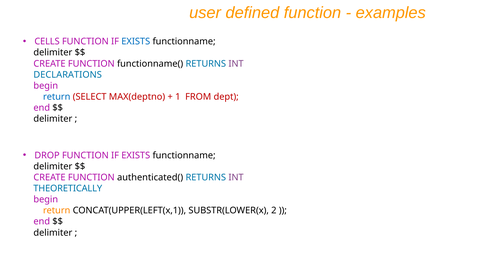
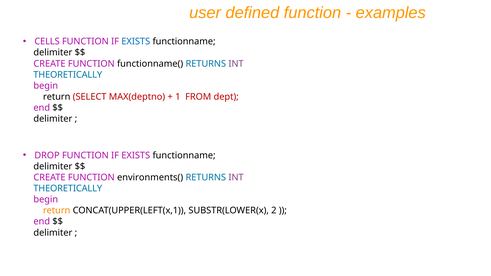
DECLARATIONS at (68, 75): DECLARATIONS -> THEORETICALLY
return at (57, 97) colour: blue -> black
authenticated(: authenticated( -> environments(
